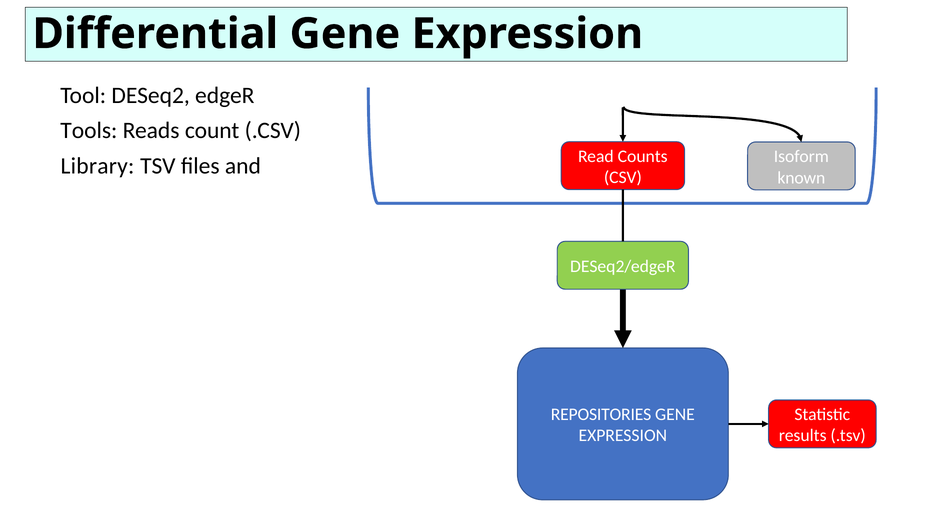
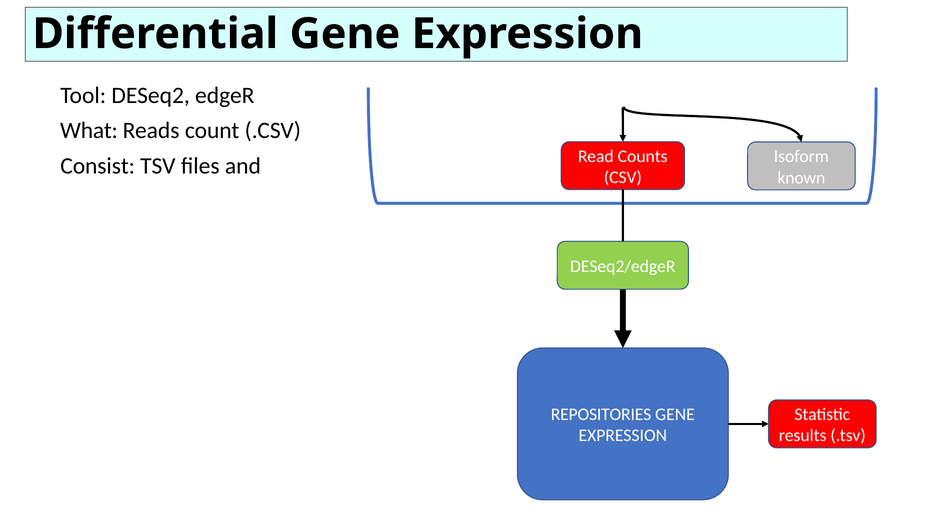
Tools: Tools -> What
Library: Library -> Consist
